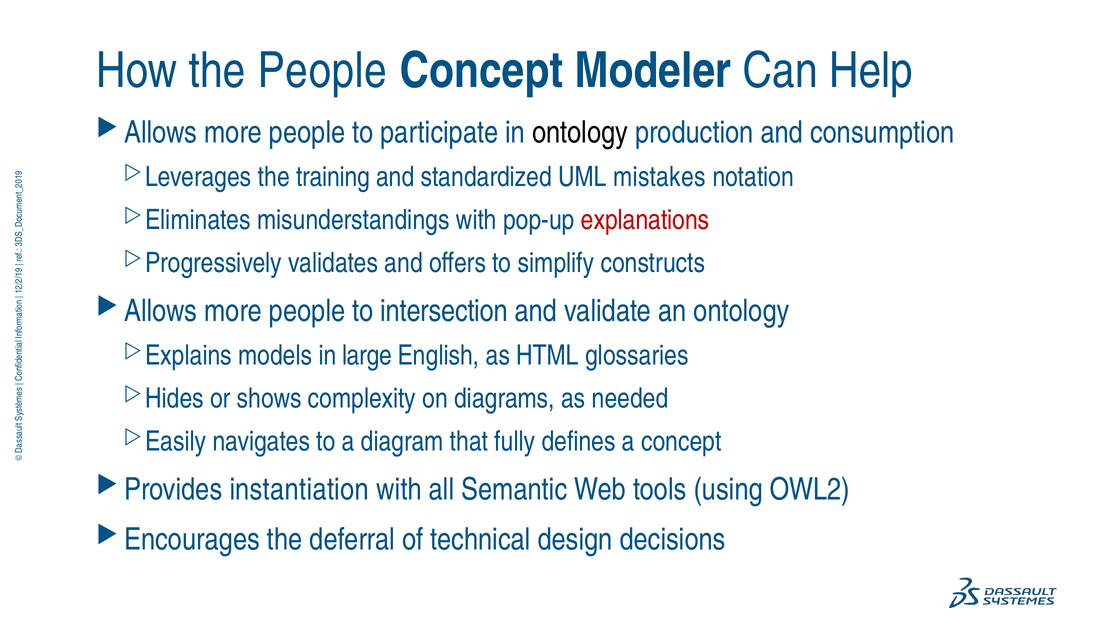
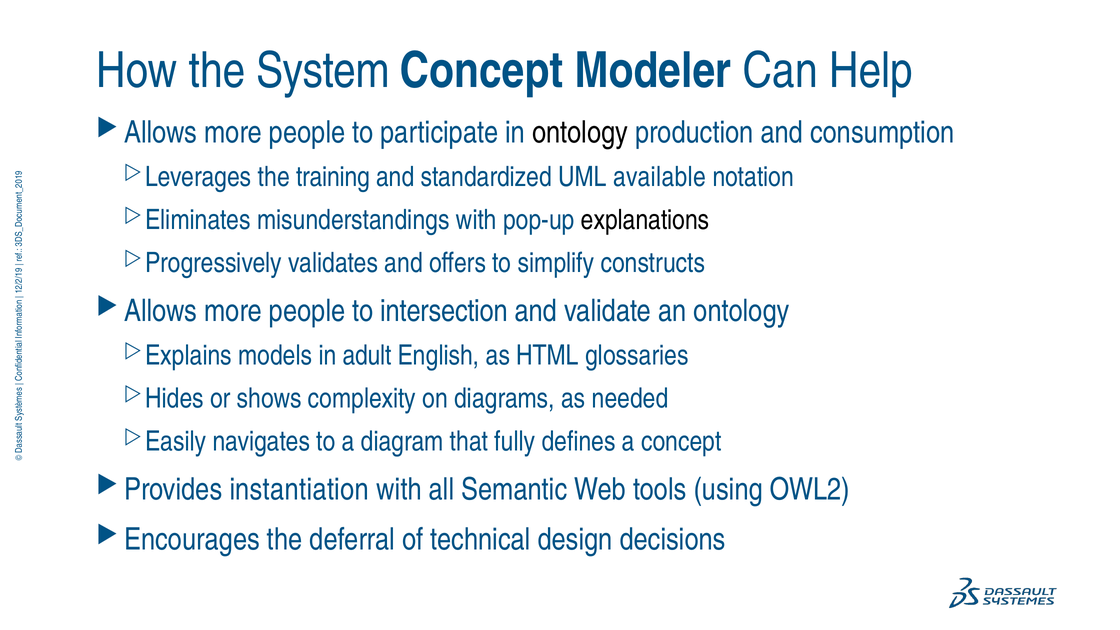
the People: People -> System
mistakes: mistakes -> available
explanations colour: red -> black
large: large -> adult
